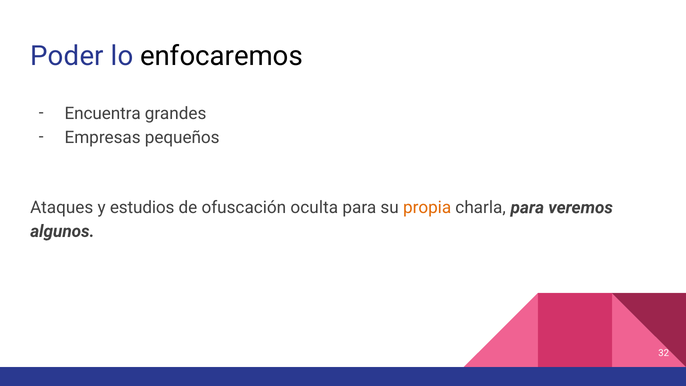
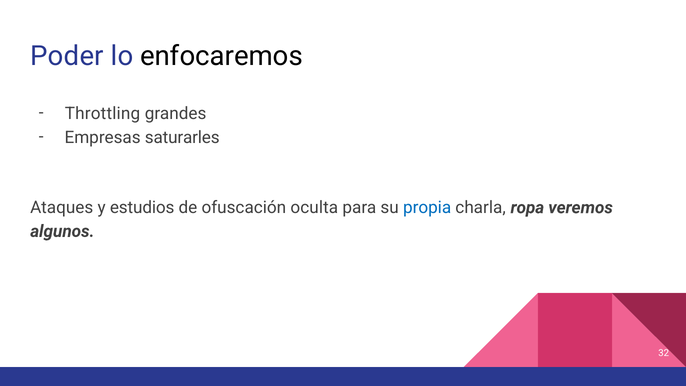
Encuentra: Encuentra -> Throttling
pequeños: pequeños -> saturarles
propia colour: orange -> blue
charla para: para -> ropa
